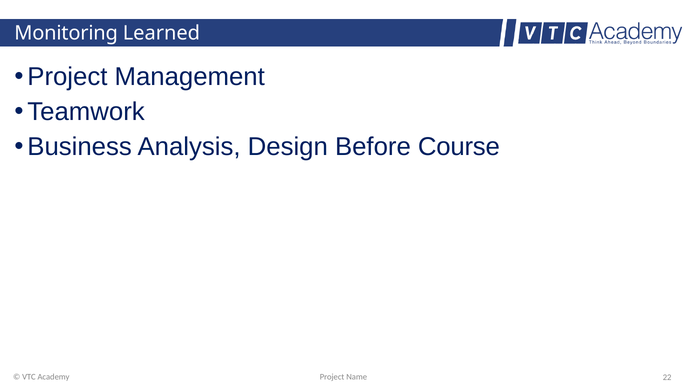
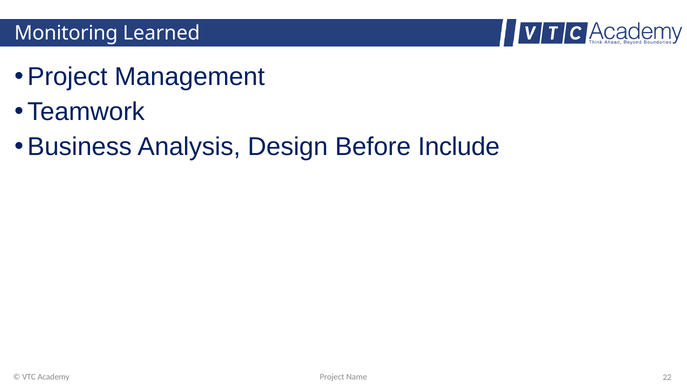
Course: Course -> Include
